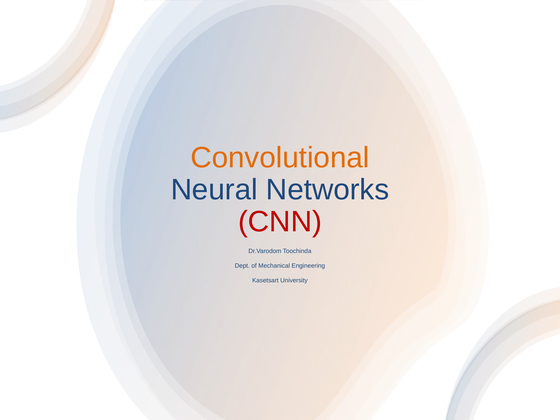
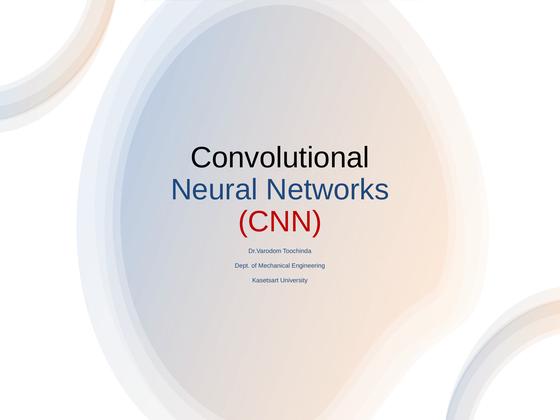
Convolutional colour: orange -> black
